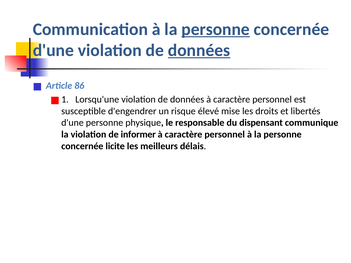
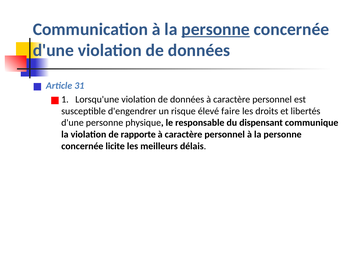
données at (199, 50) underline: present -> none
86: 86 -> 31
mise: mise -> faire
informer: informer -> rapporte
